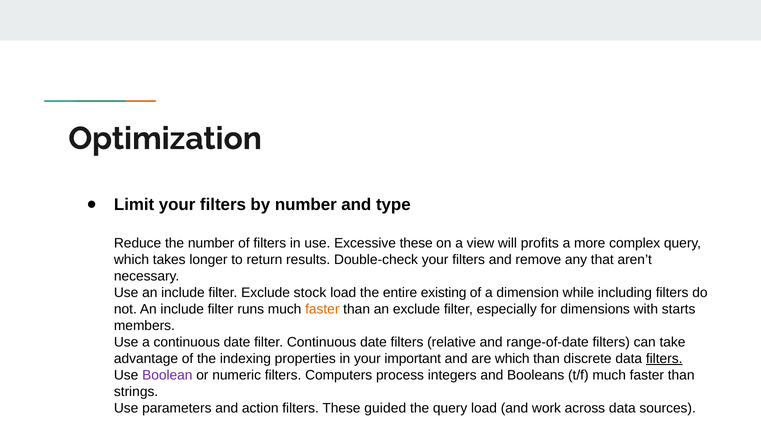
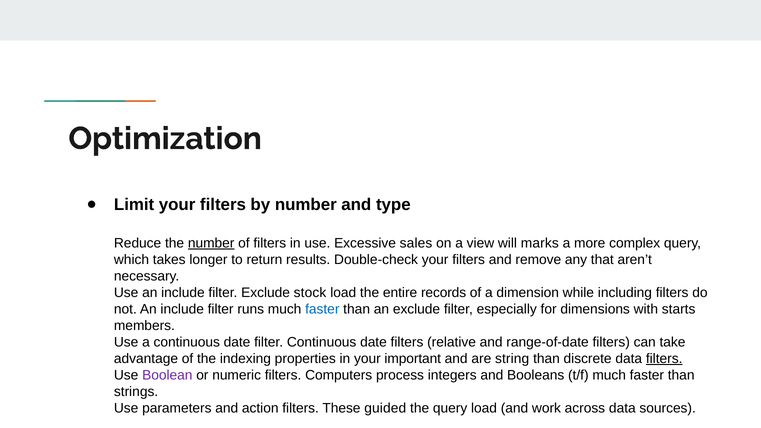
number at (211, 243) underline: none -> present
Excessive these: these -> sales
profits: profits -> marks
existing: existing -> records
faster at (322, 309) colour: orange -> blue
are which: which -> string
